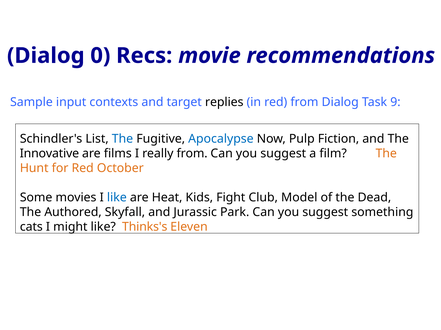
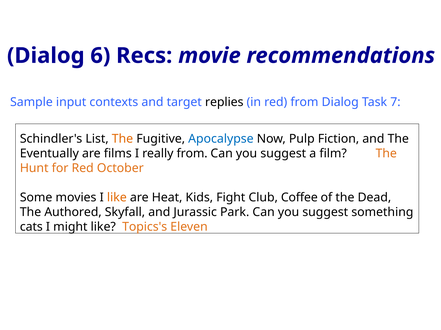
0: 0 -> 6
9: 9 -> 7
The at (122, 139) colour: blue -> orange
Innovative: Innovative -> Eventually
like at (117, 198) colour: blue -> orange
Model: Model -> Coffee
Thinks's: Thinks's -> Topics's
